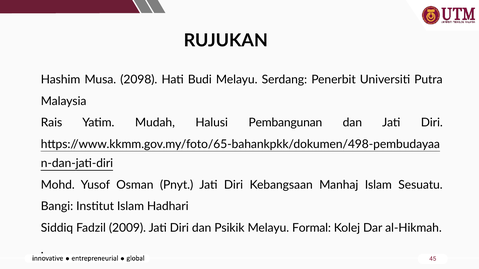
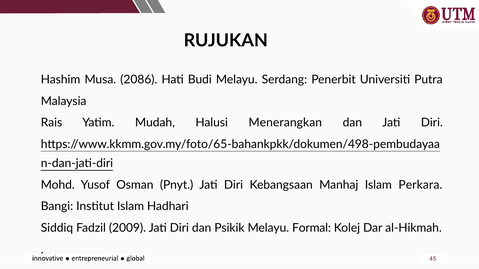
2098: 2098 -> 2086
Pembangunan: Pembangunan -> Menerangkan
Sesuatu: Sesuatu -> Perkara
